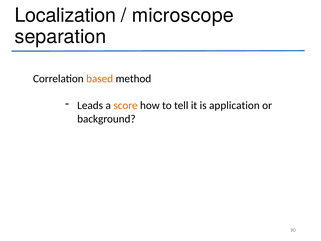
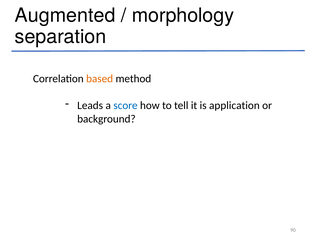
Localization: Localization -> Augmented
microscope: microscope -> morphology
score colour: orange -> blue
